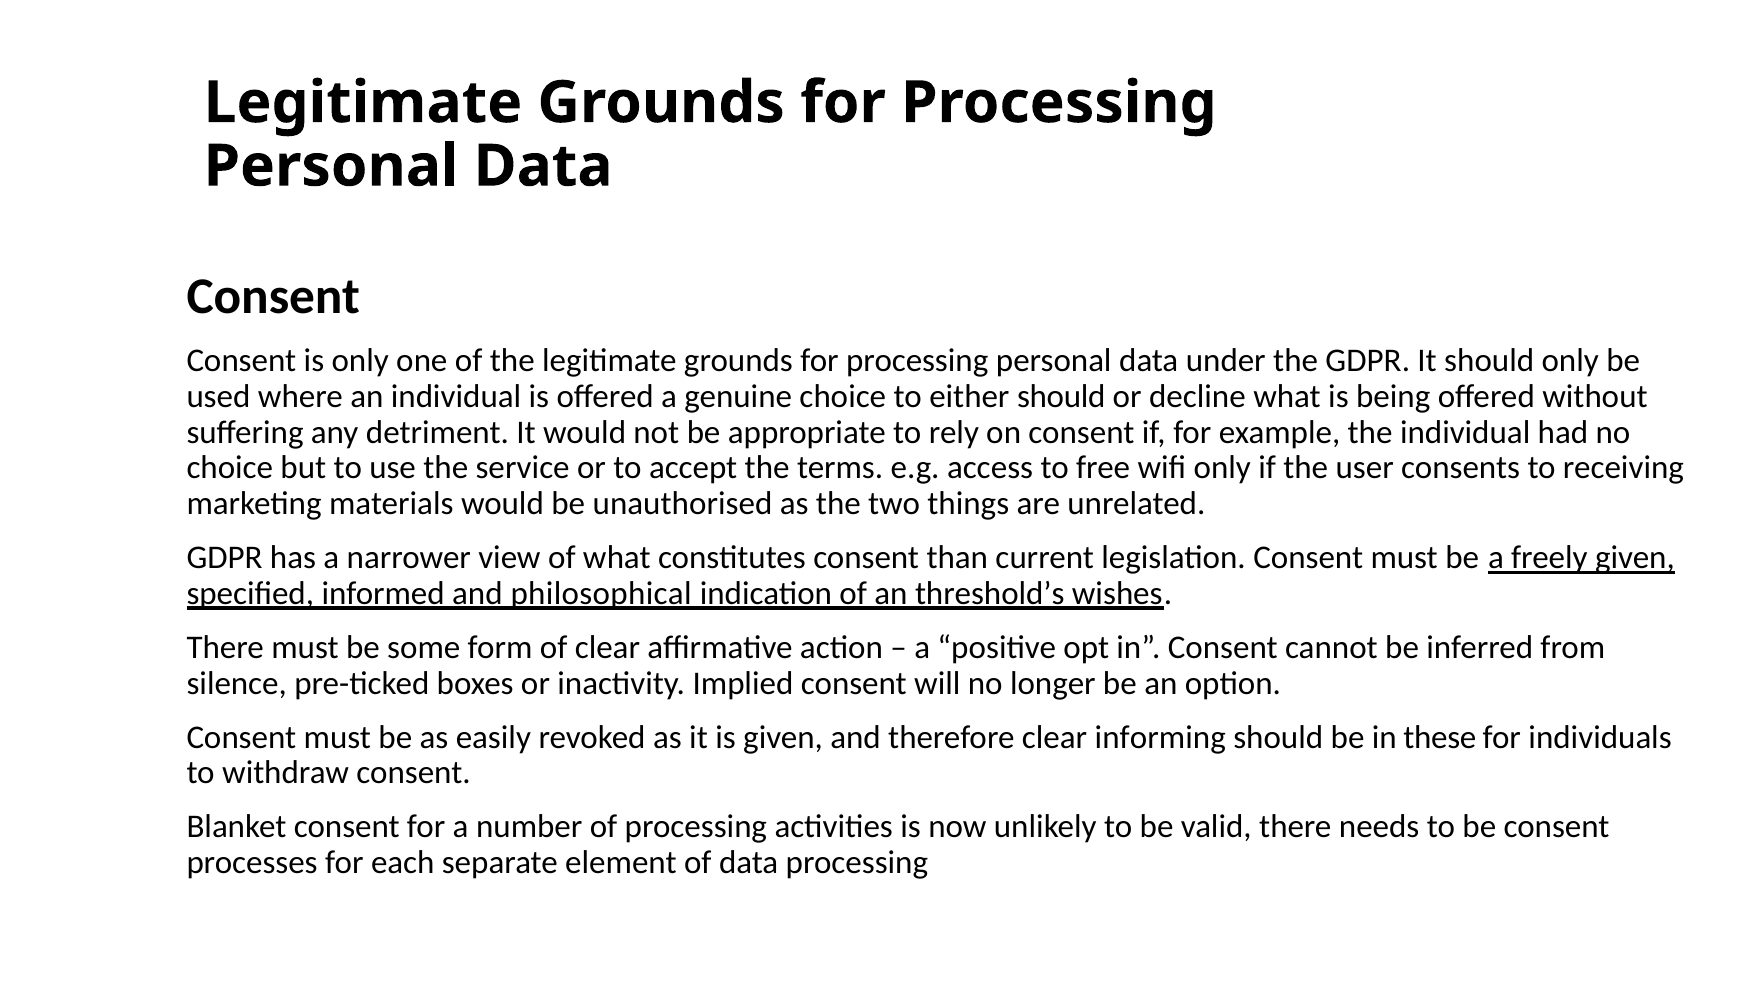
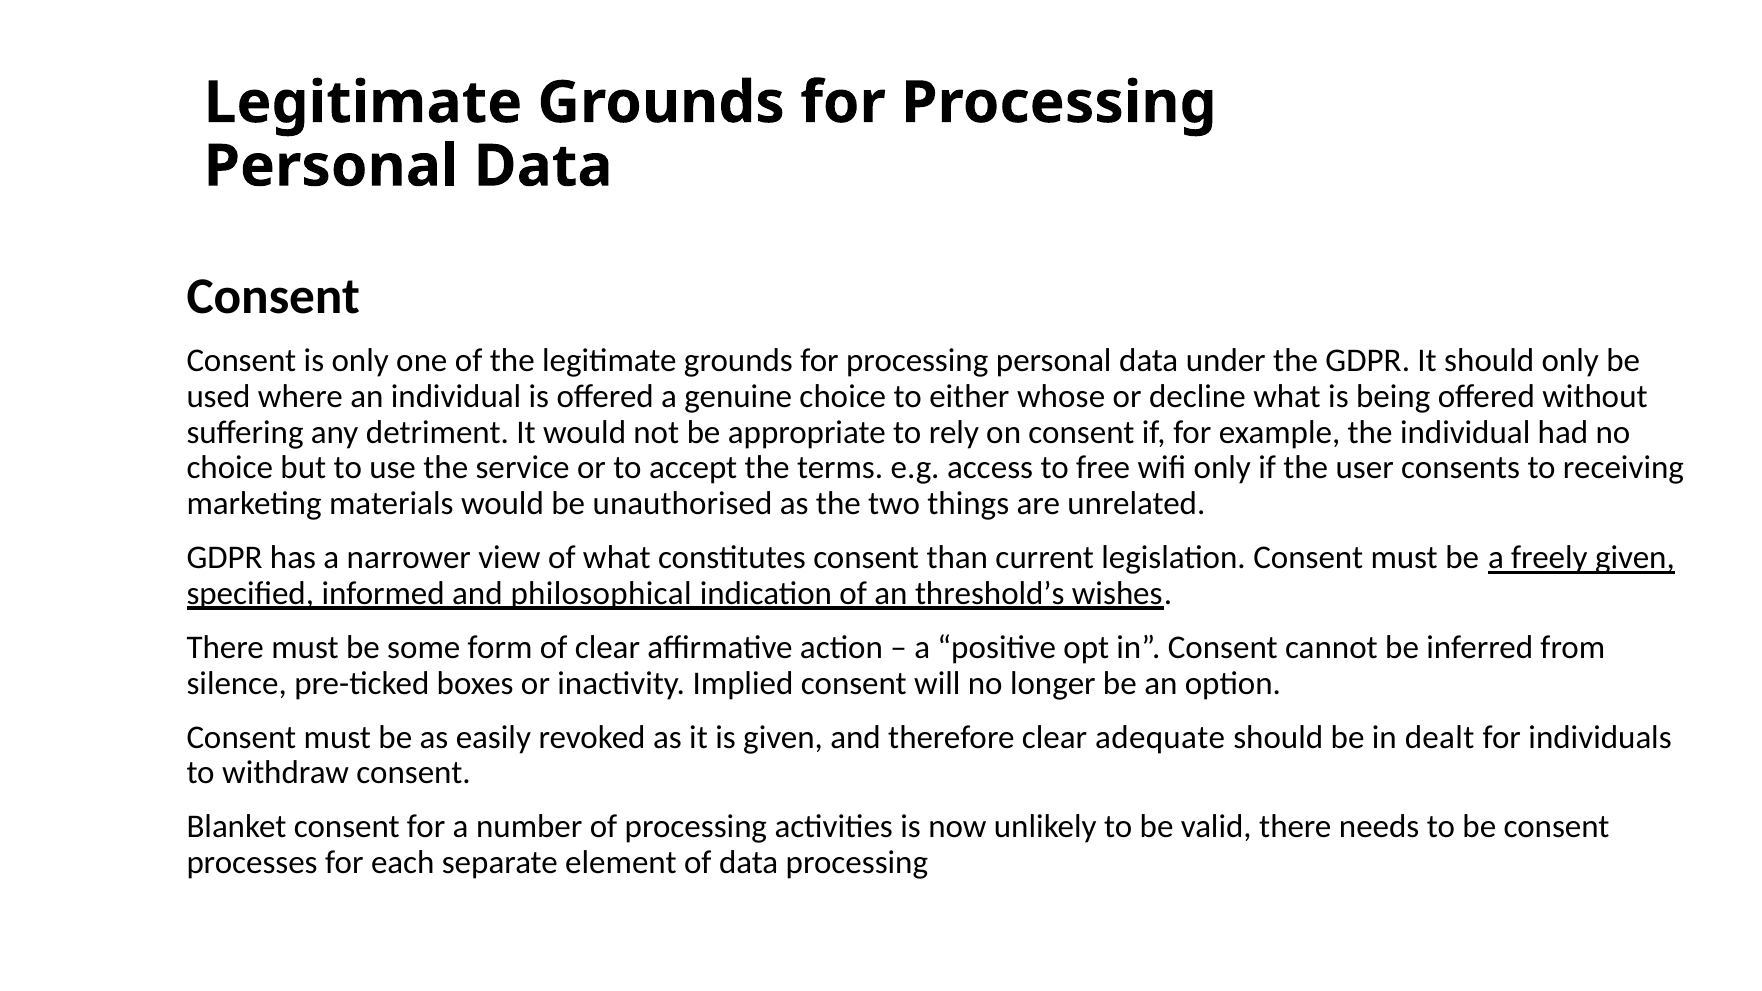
either should: should -> whose
informing: informing -> adequate
these: these -> dealt
